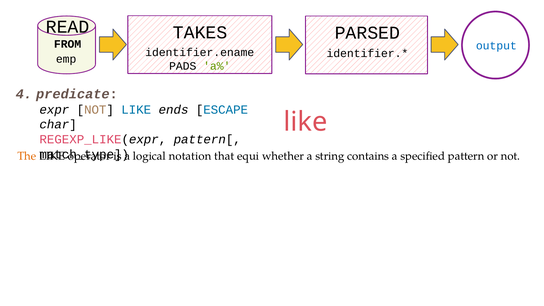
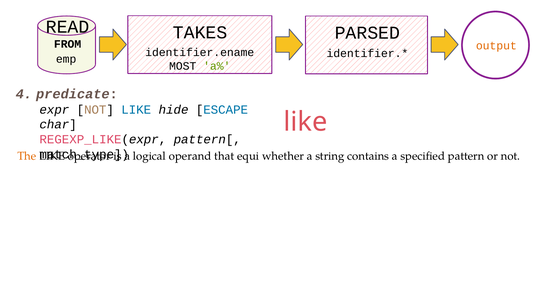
output colour: blue -> orange
PADS: PADS -> MOST
ends: ends -> hide
notation: notation -> operand
